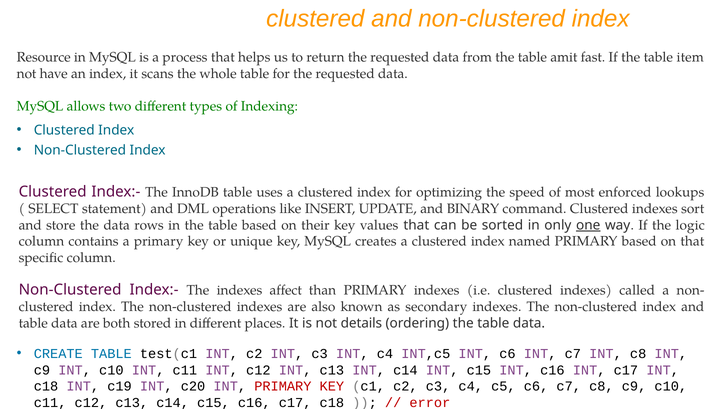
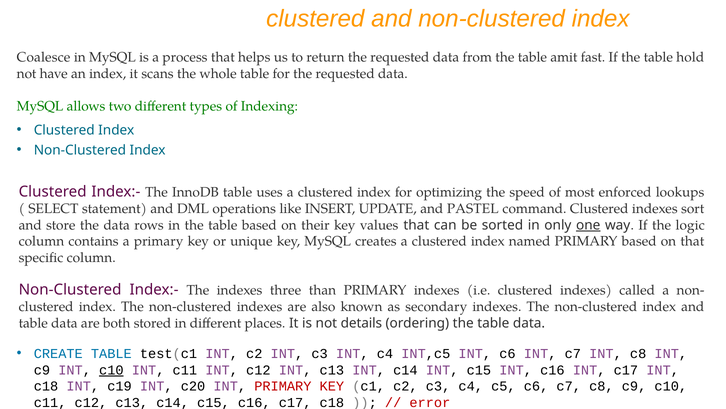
Resource: Resource -> Coalesce
item: item -> hold
BINARY: BINARY -> PASTEL
affect: affect -> three
c10 at (111, 370) underline: none -> present
